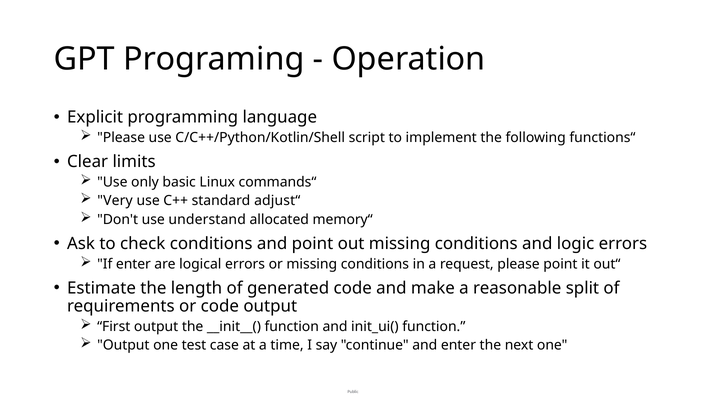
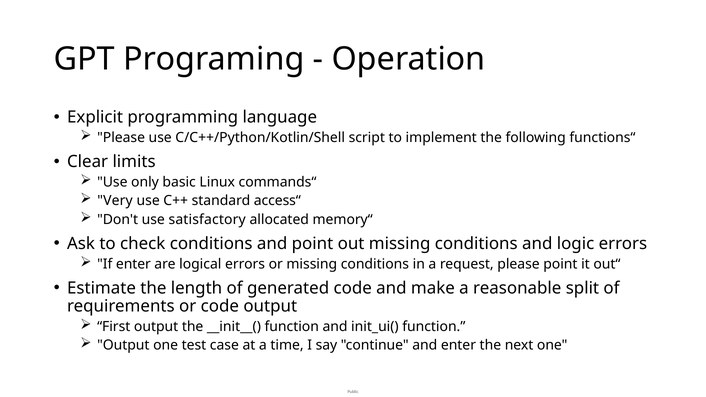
adjust“: adjust“ -> access“
understand: understand -> satisfactory
